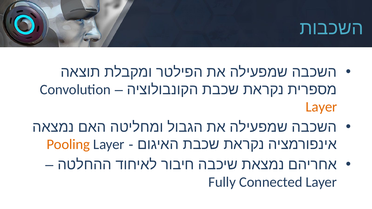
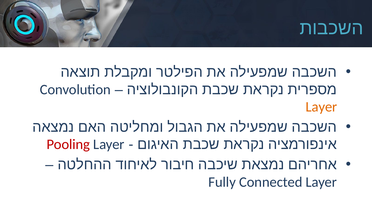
Pooling colour: orange -> red
